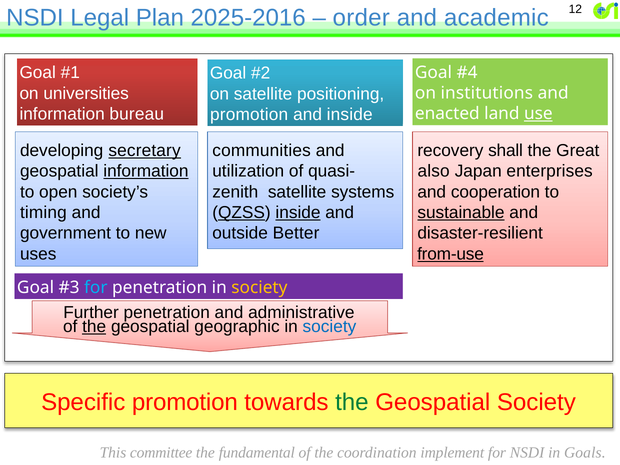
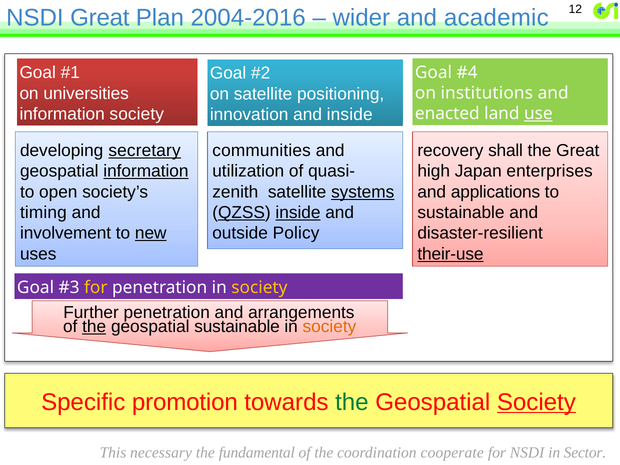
NSDI Legal: Legal -> Great
2025-2016: 2025-2016 -> 2004-2016
order: order -> wider
information bureau: bureau -> society
promotion at (249, 115): promotion -> innovation
also: also -> high
cooperation: cooperation -> applications
systems underline: none -> present
sustainable at (461, 213) underline: present -> none
government: government -> involvement
new underline: none -> present
Better: Better -> Policy
from-use: from-use -> their-use
for at (96, 287) colour: light blue -> yellow
administrative: administrative -> arrangements
geospatial geographic: geographic -> sustainable
society at (329, 326) colour: blue -> orange
Society at (536, 402) underline: none -> present
committee: committee -> necessary
implement: implement -> cooperate
Goals: Goals -> Sector
